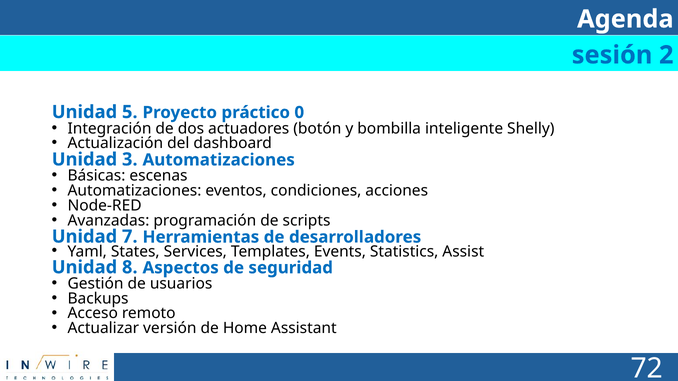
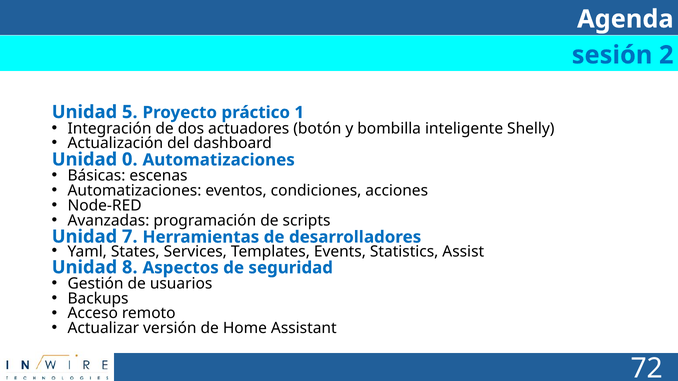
práctico 0: 0 -> 1
3: 3 -> 0
